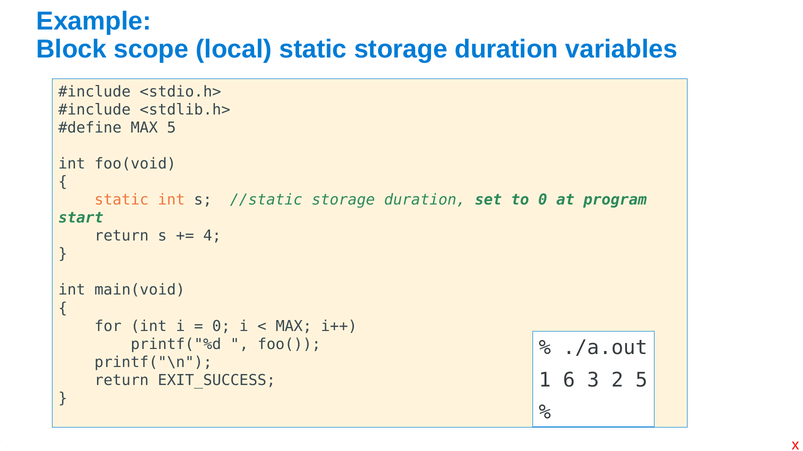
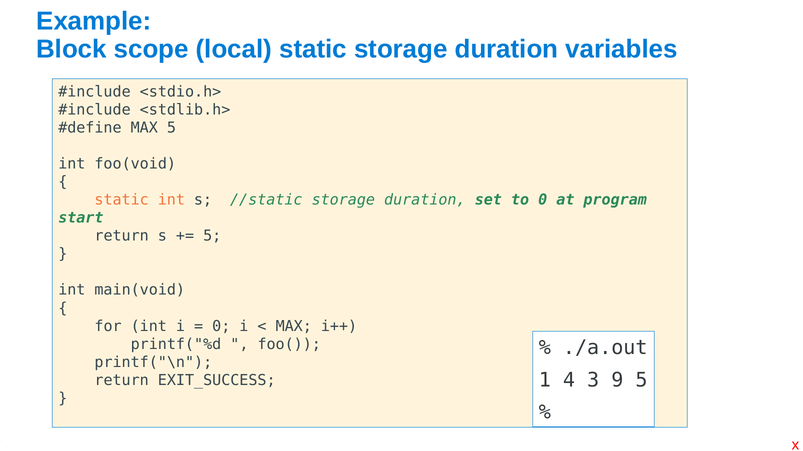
4 at (212, 236): 4 -> 5
6: 6 -> 4
2: 2 -> 9
